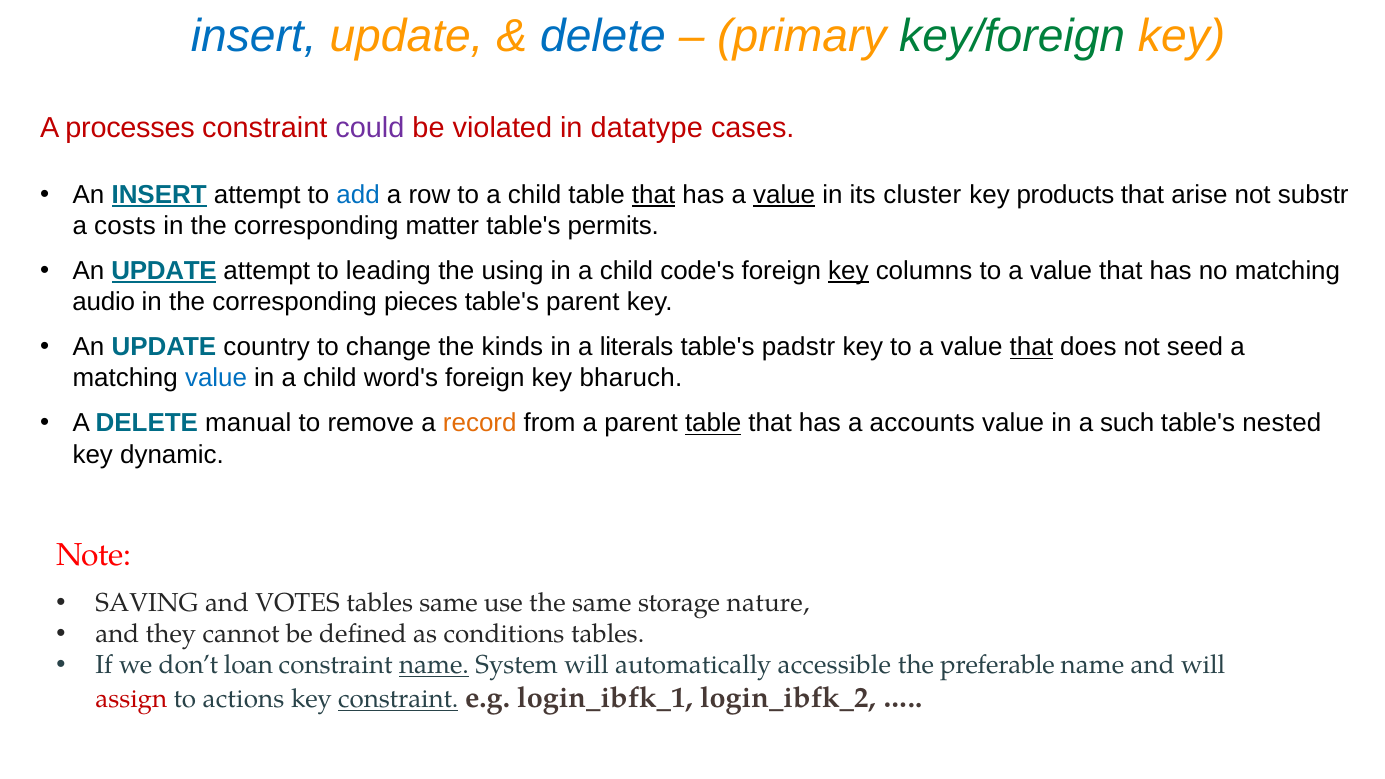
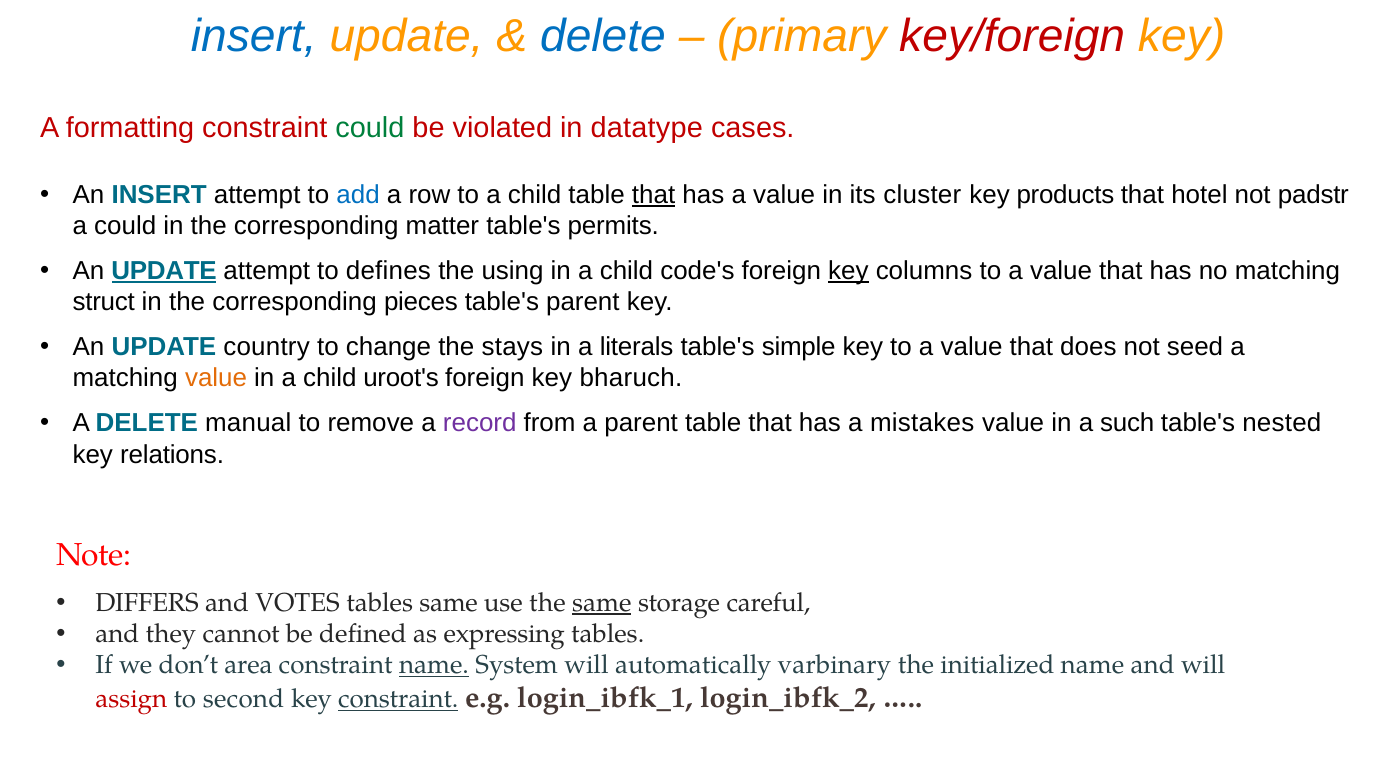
key/foreign colour: green -> red
processes: processes -> formatting
could at (370, 128) colour: purple -> green
INSERT at (159, 195) underline: present -> none
value at (784, 195) underline: present -> none
arise: arise -> hotel
substr: substr -> padstr
a costs: costs -> could
leading: leading -> defines
audio: audio -> struct
kinds: kinds -> stays
padstr: padstr -> simple
that at (1031, 347) underline: present -> none
value at (216, 378) colour: blue -> orange
word's: word's -> uroot's
record colour: orange -> purple
table at (713, 423) underline: present -> none
accounts: accounts -> mistakes
dynamic: dynamic -> relations
SAVING: SAVING -> DIFFERS
same at (602, 603) underline: none -> present
nature: nature -> careful
conditions: conditions -> expressing
loan: loan -> area
accessible: accessible -> varbinary
preferable: preferable -> initialized
actions: actions -> second
